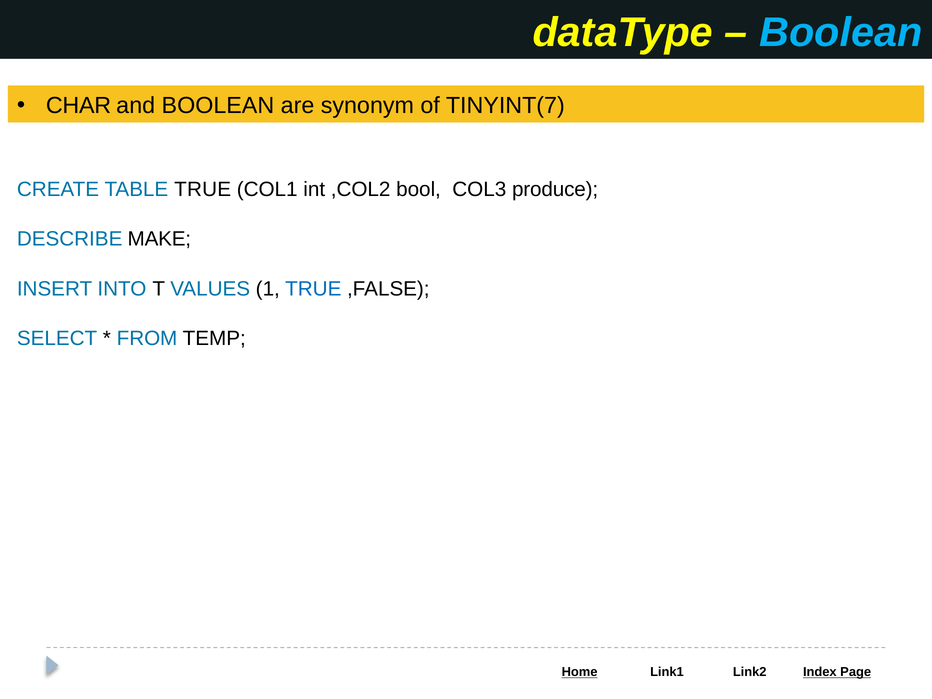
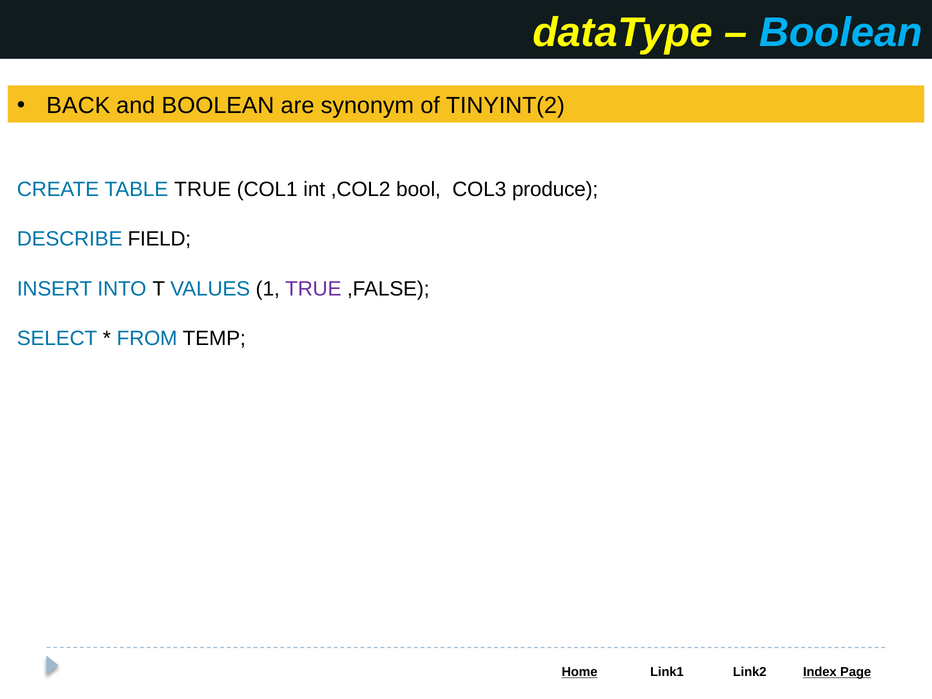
CHAR: CHAR -> BACK
TINYINT(7: TINYINT(7 -> TINYINT(2
MAKE: MAKE -> FIELD
TRUE at (313, 289) colour: blue -> purple
